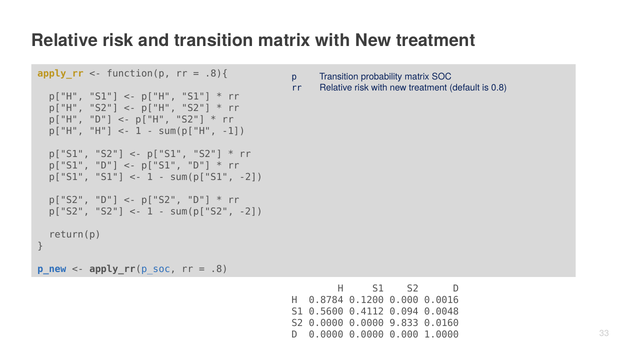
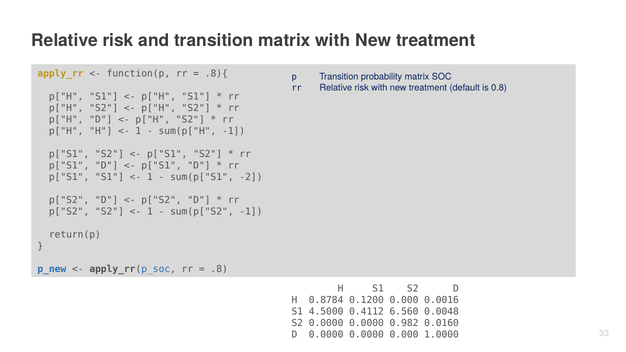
sum(p["S2 -2: -2 -> -1
0.5600: 0.5600 -> 4.5000
0.094: 0.094 -> 6.560
9.833: 9.833 -> 0.982
